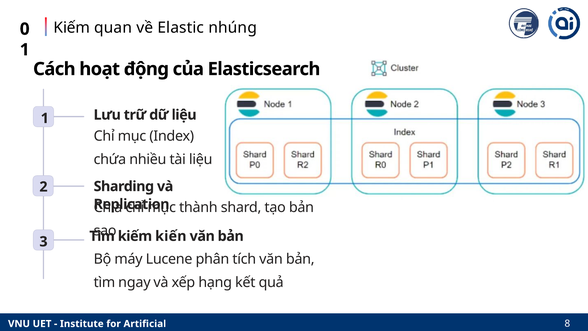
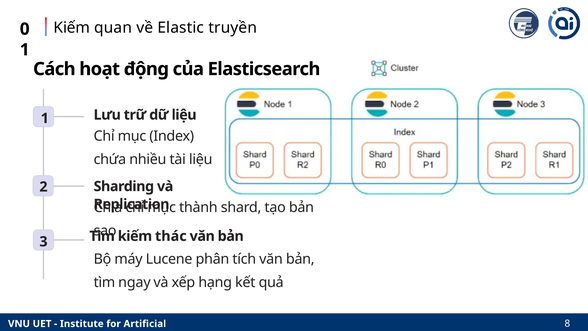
nhúng: nhúng -> truyền
kiến: kiến -> thác
